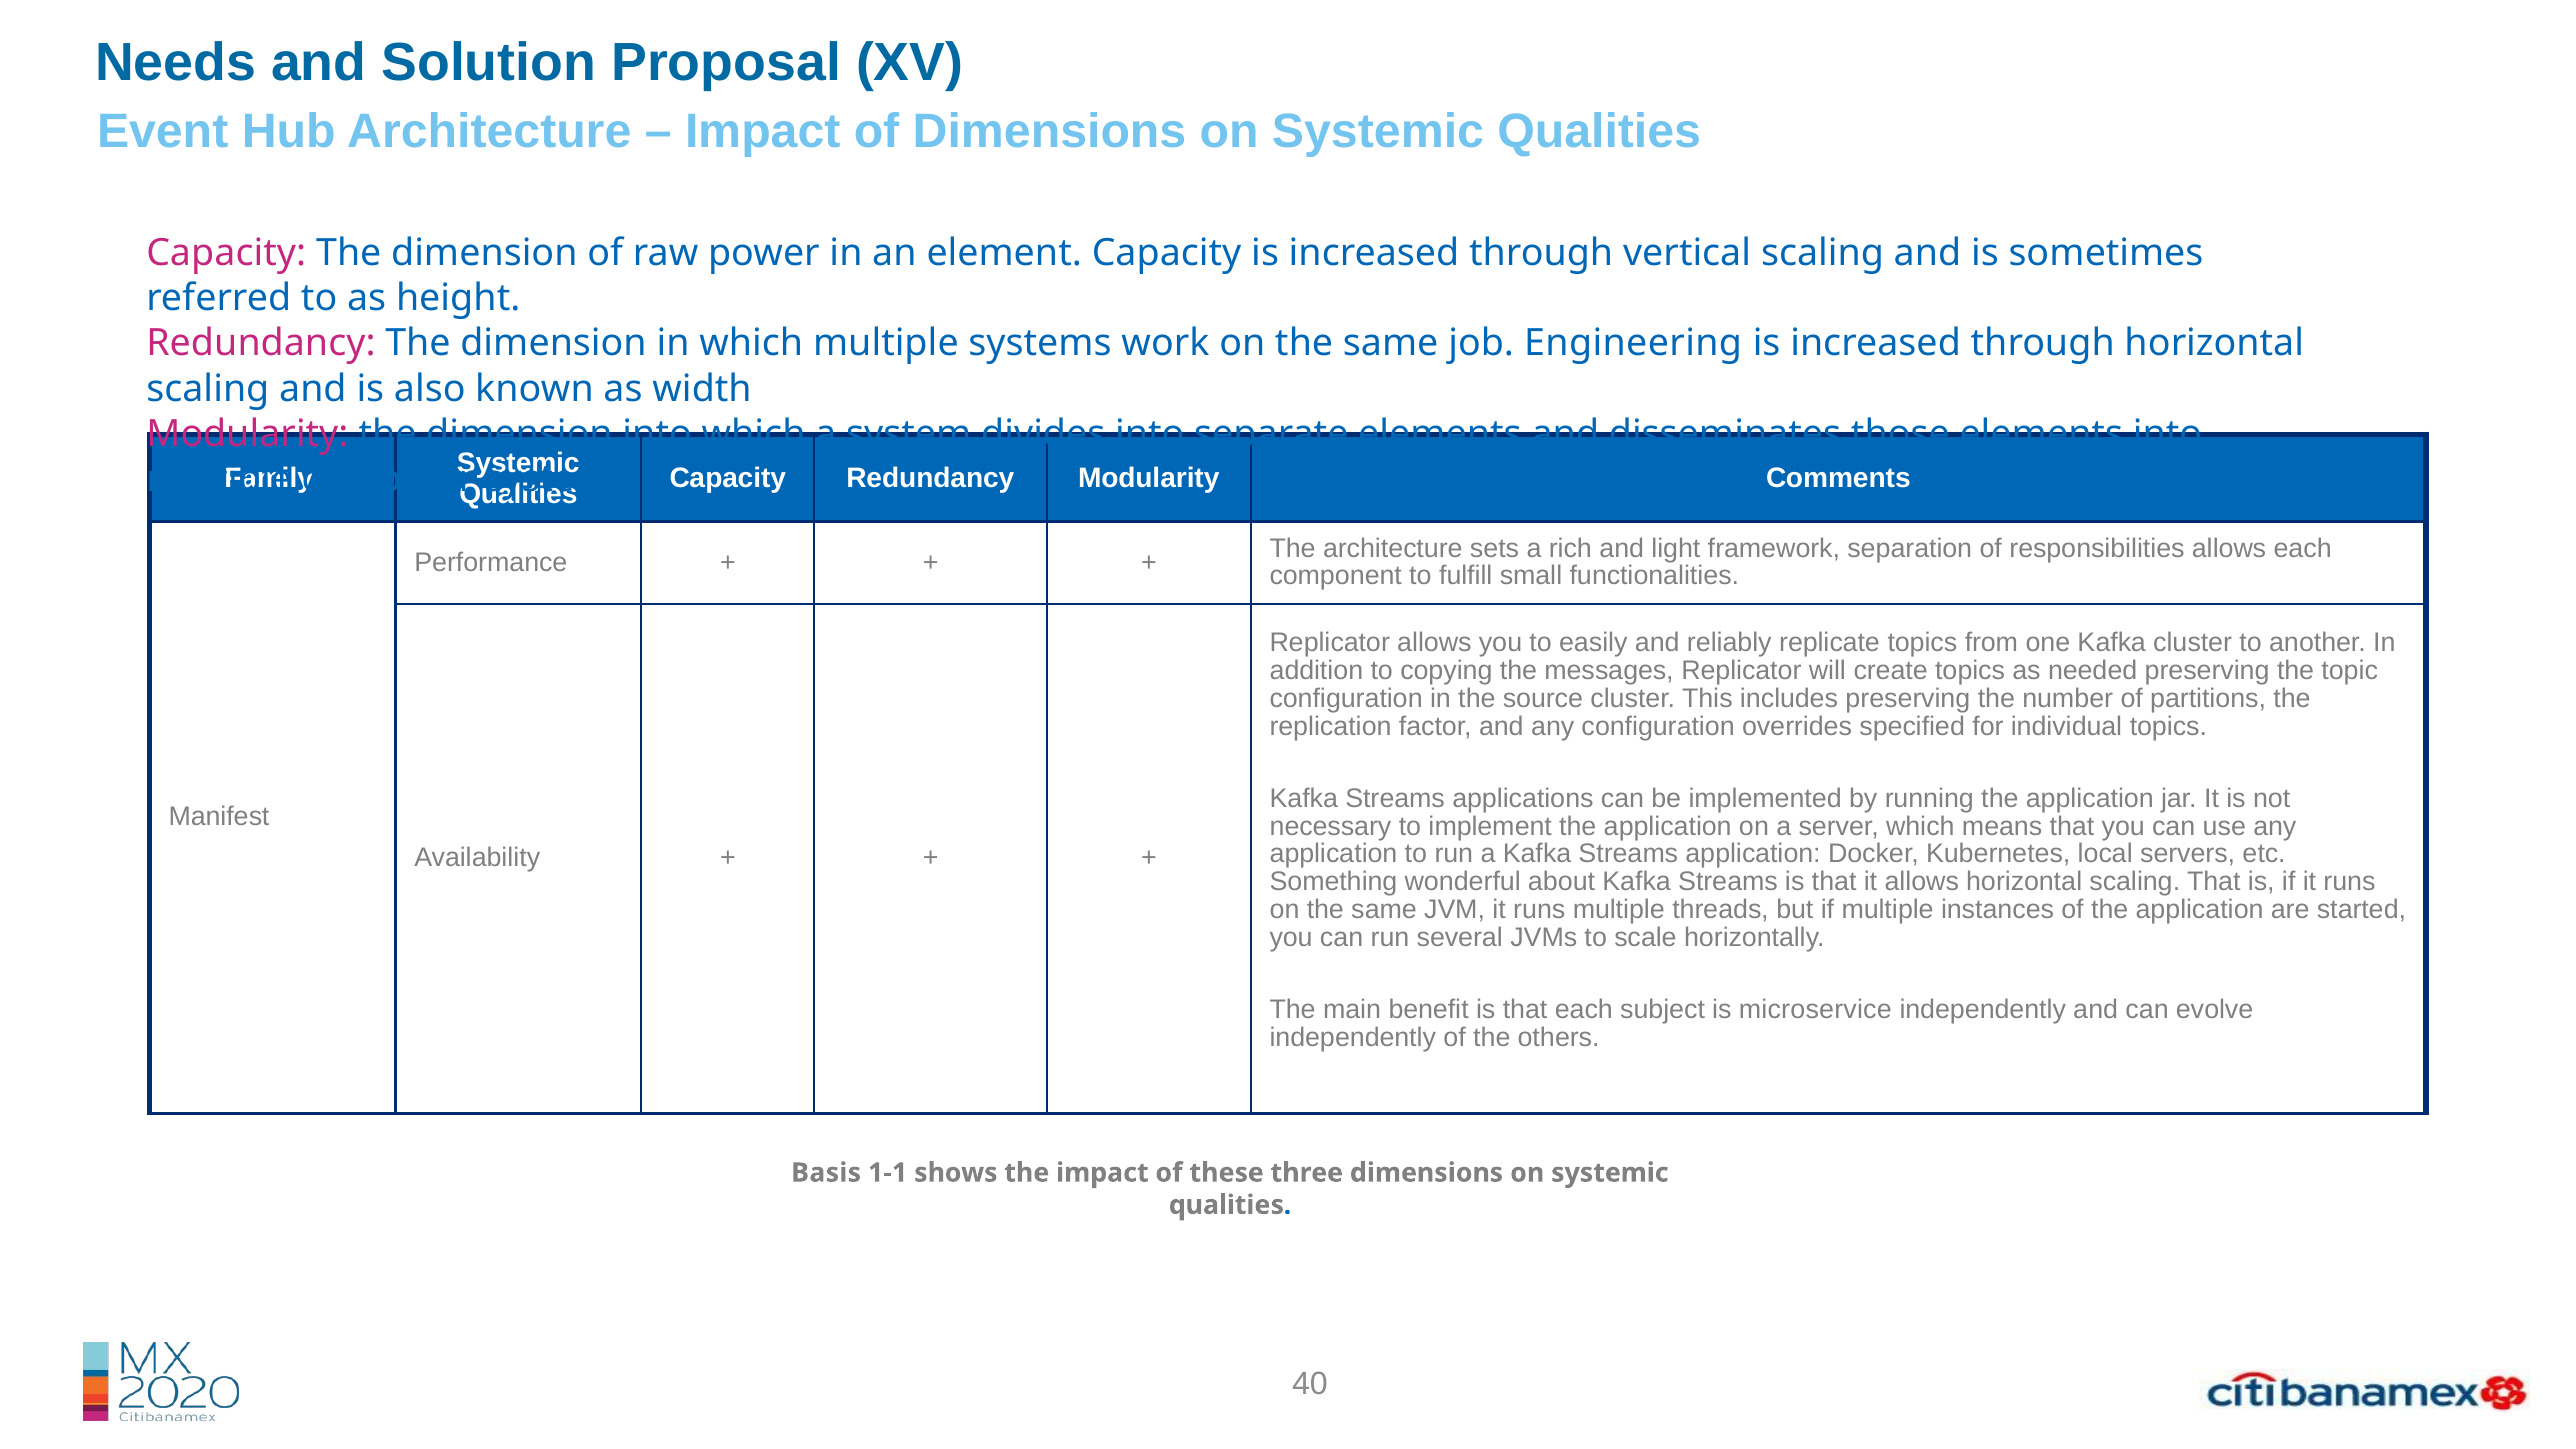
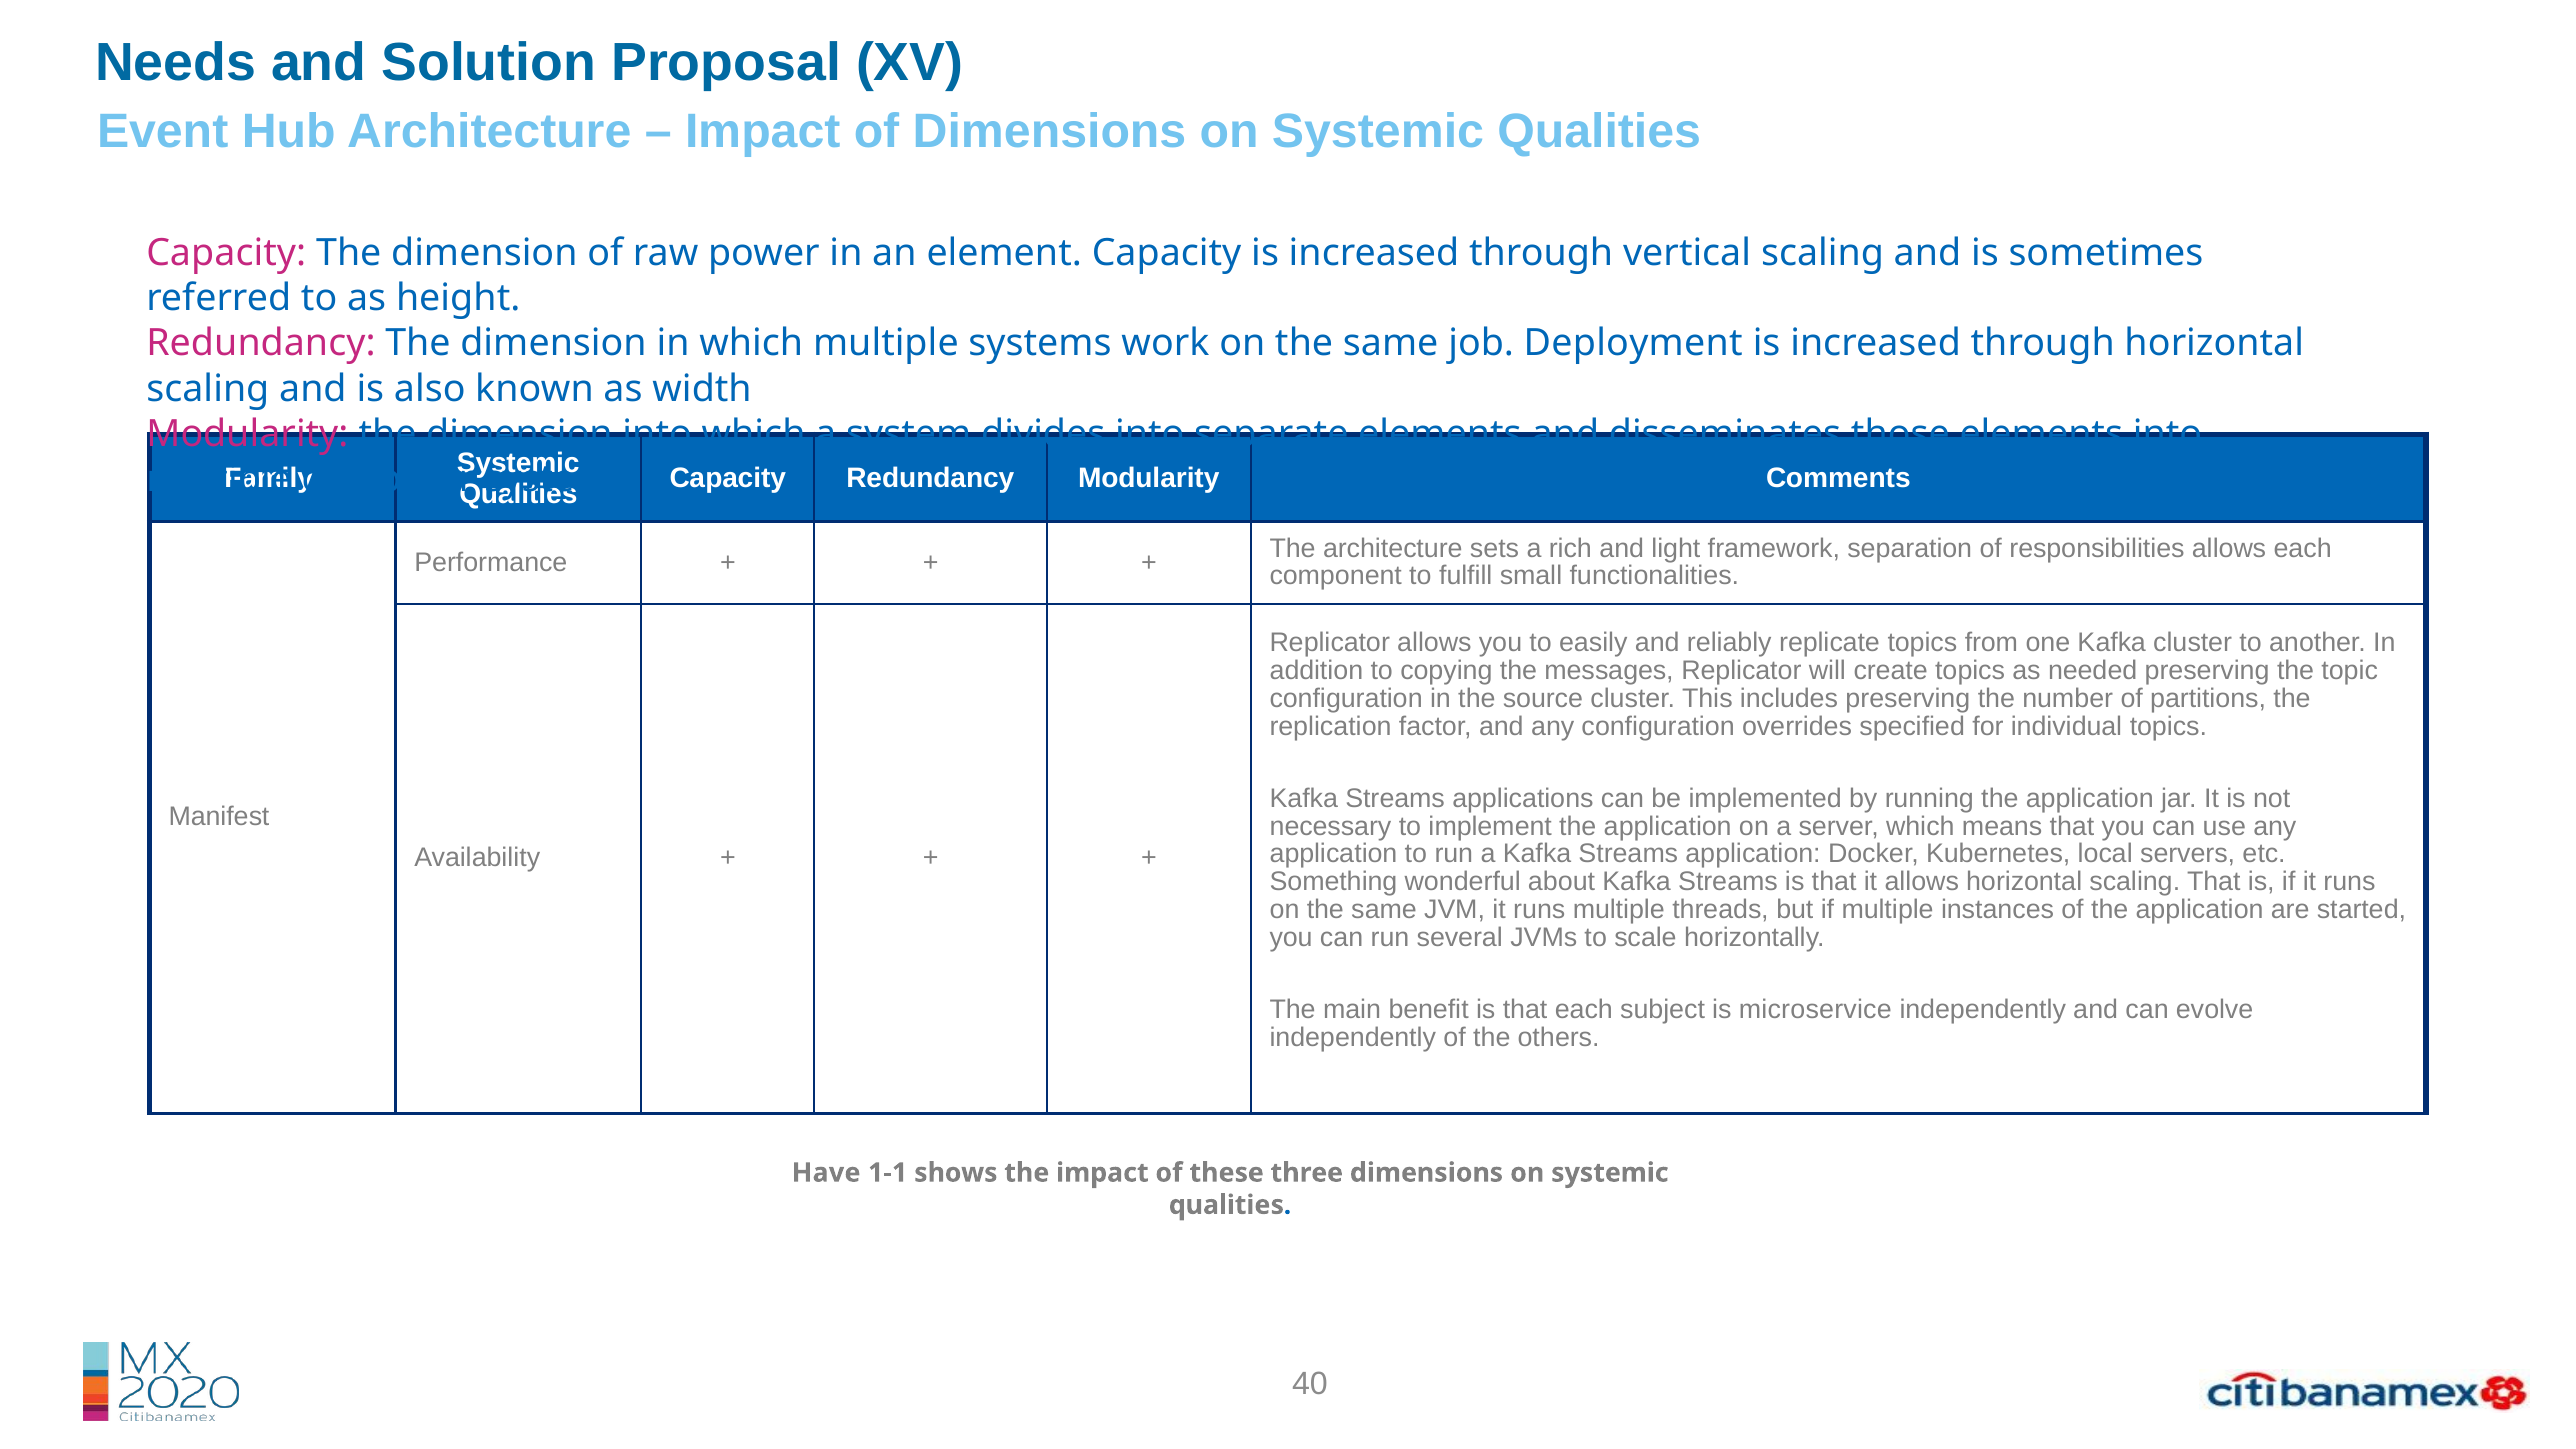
Engineering: Engineering -> Deployment
Basis: Basis -> Have
